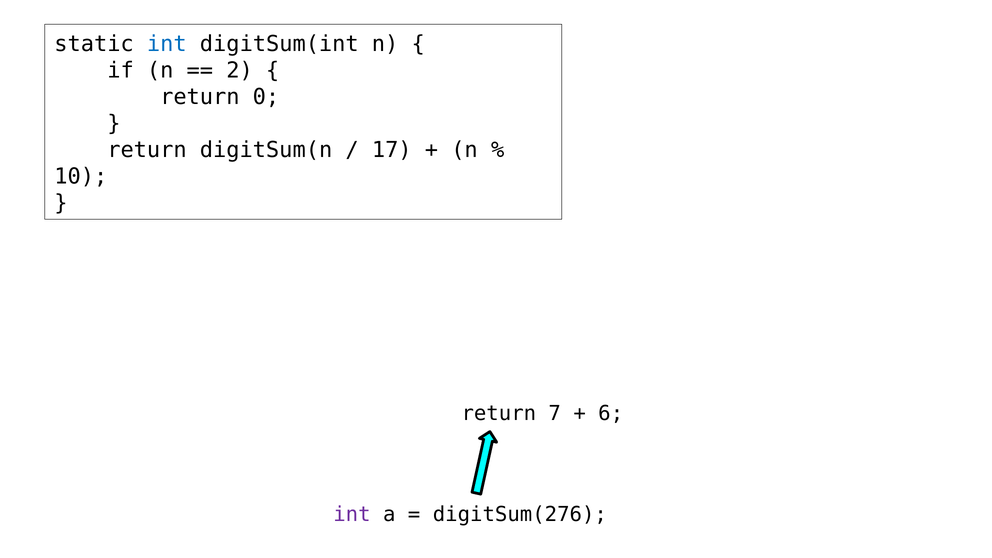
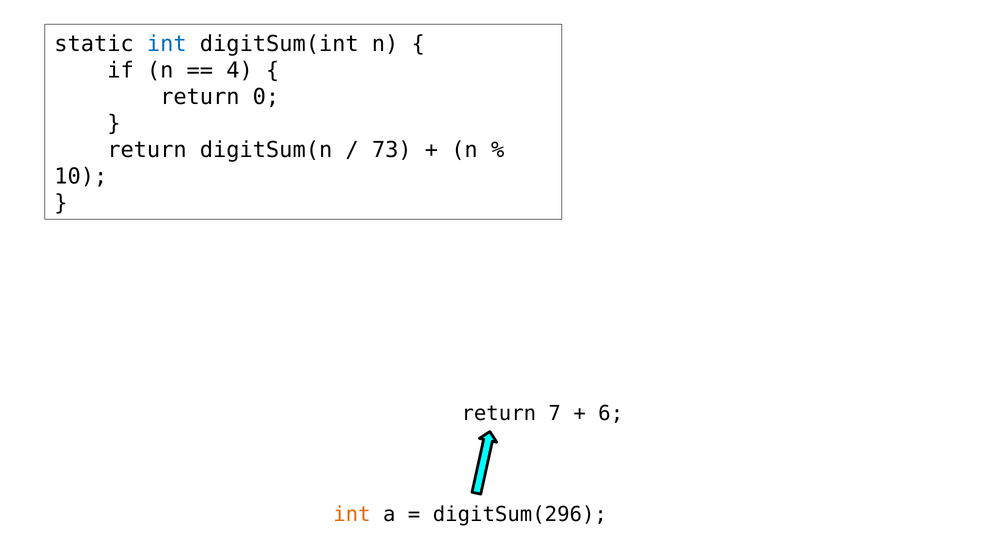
2: 2 -> 4
17: 17 -> 73
int at (352, 515) colour: purple -> orange
digitSum(276: digitSum(276 -> digitSum(296
